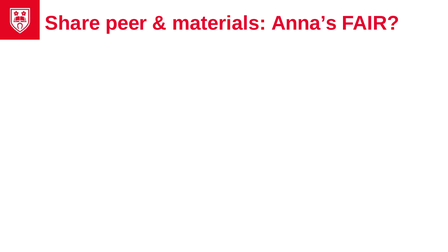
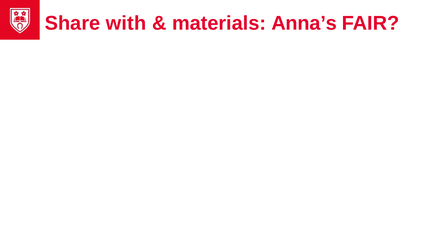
peer: peer -> with
